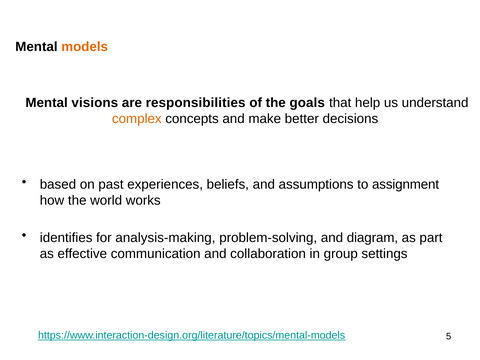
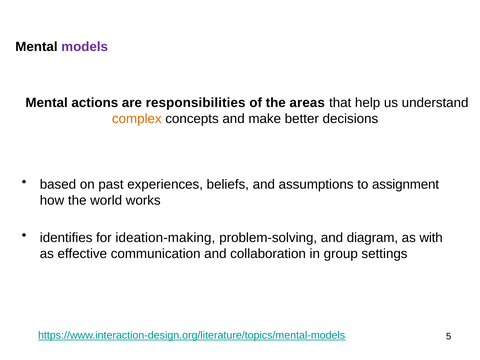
models colour: orange -> purple
visions: visions -> actions
goals: goals -> areas
analysis-making: analysis-making -> ideation-making
part: part -> with
